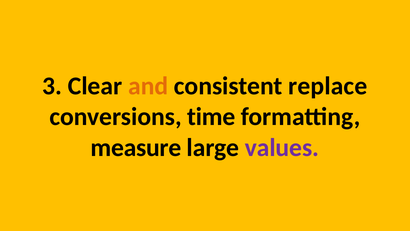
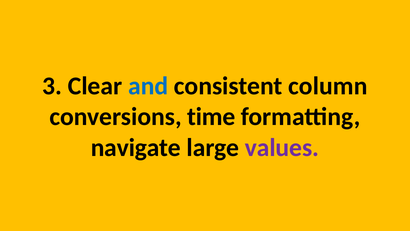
and colour: orange -> blue
replace: replace -> column
measure: measure -> navigate
